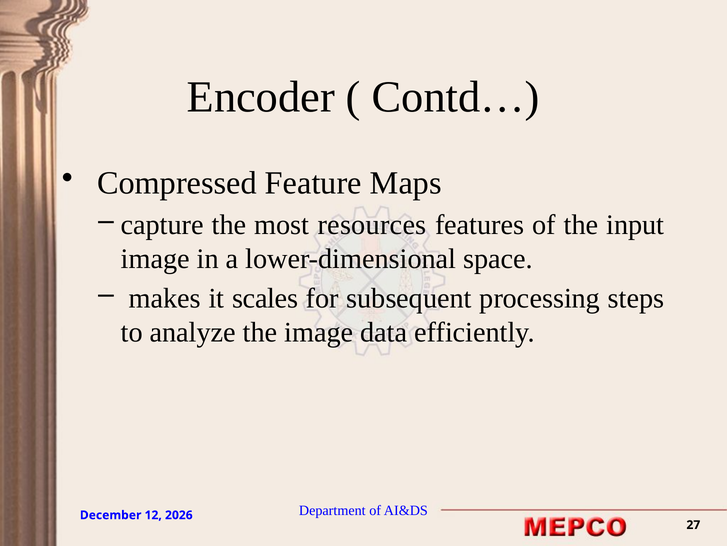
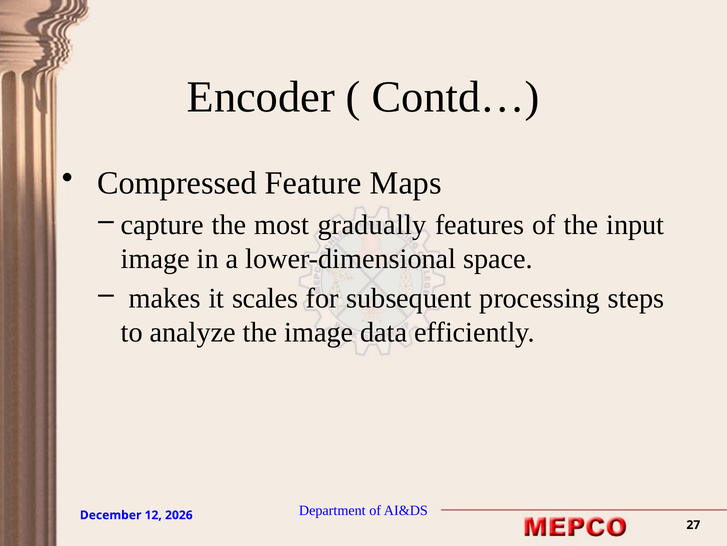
resources: resources -> gradually
